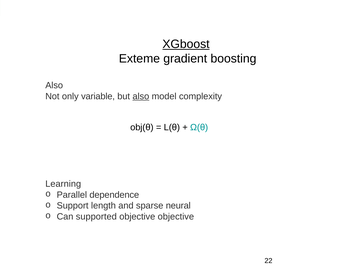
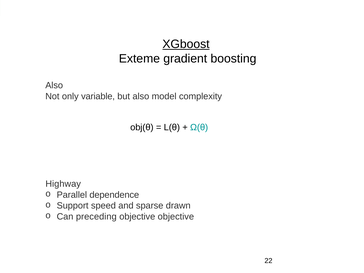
also at (141, 96) underline: present -> none
Learning: Learning -> Highway
length: length -> speed
neural: neural -> drawn
supported: supported -> preceding
